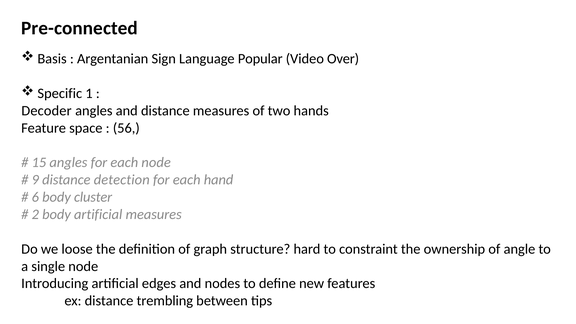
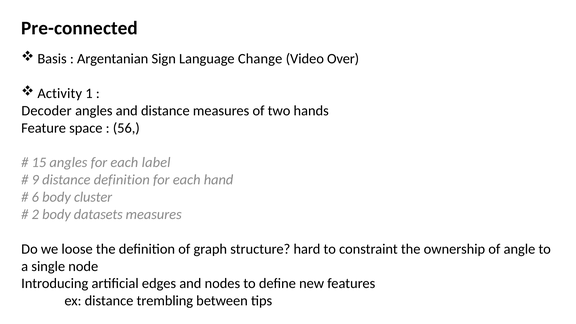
Popular: Popular -> Change
Specific: Specific -> Activity
each node: node -> label
distance detection: detection -> definition
body artificial: artificial -> datasets
